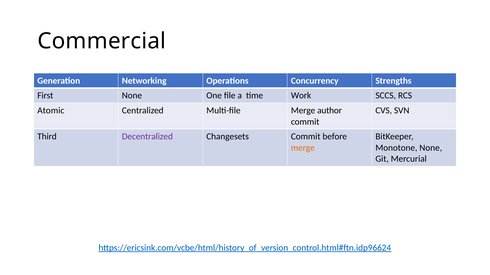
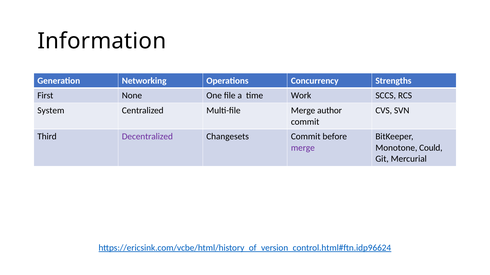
Commercial: Commercial -> Information
Atomic: Atomic -> System
merge at (303, 148) colour: orange -> purple
Monotone None: None -> Could
